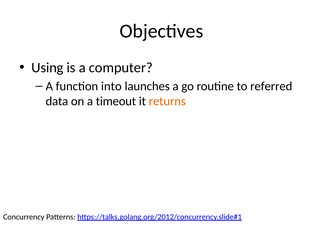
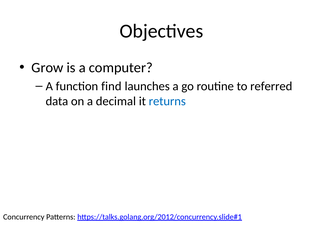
Using: Using -> Grow
into: into -> find
timeout: timeout -> decimal
returns colour: orange -> blue
